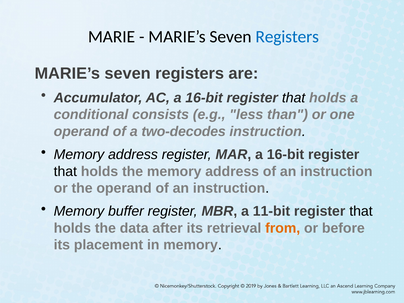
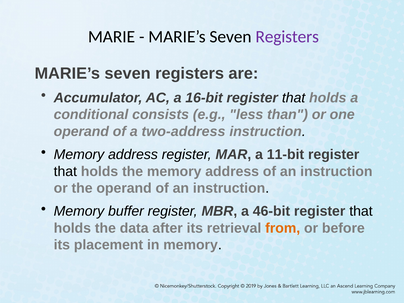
Registers at (287, 37) colour: blue -> purple
two-decodes: two-decodes -> two-address
MAR a 16-bit: 16-bit -> 11-bit
11-bit: 11-bit -> 46-bit
